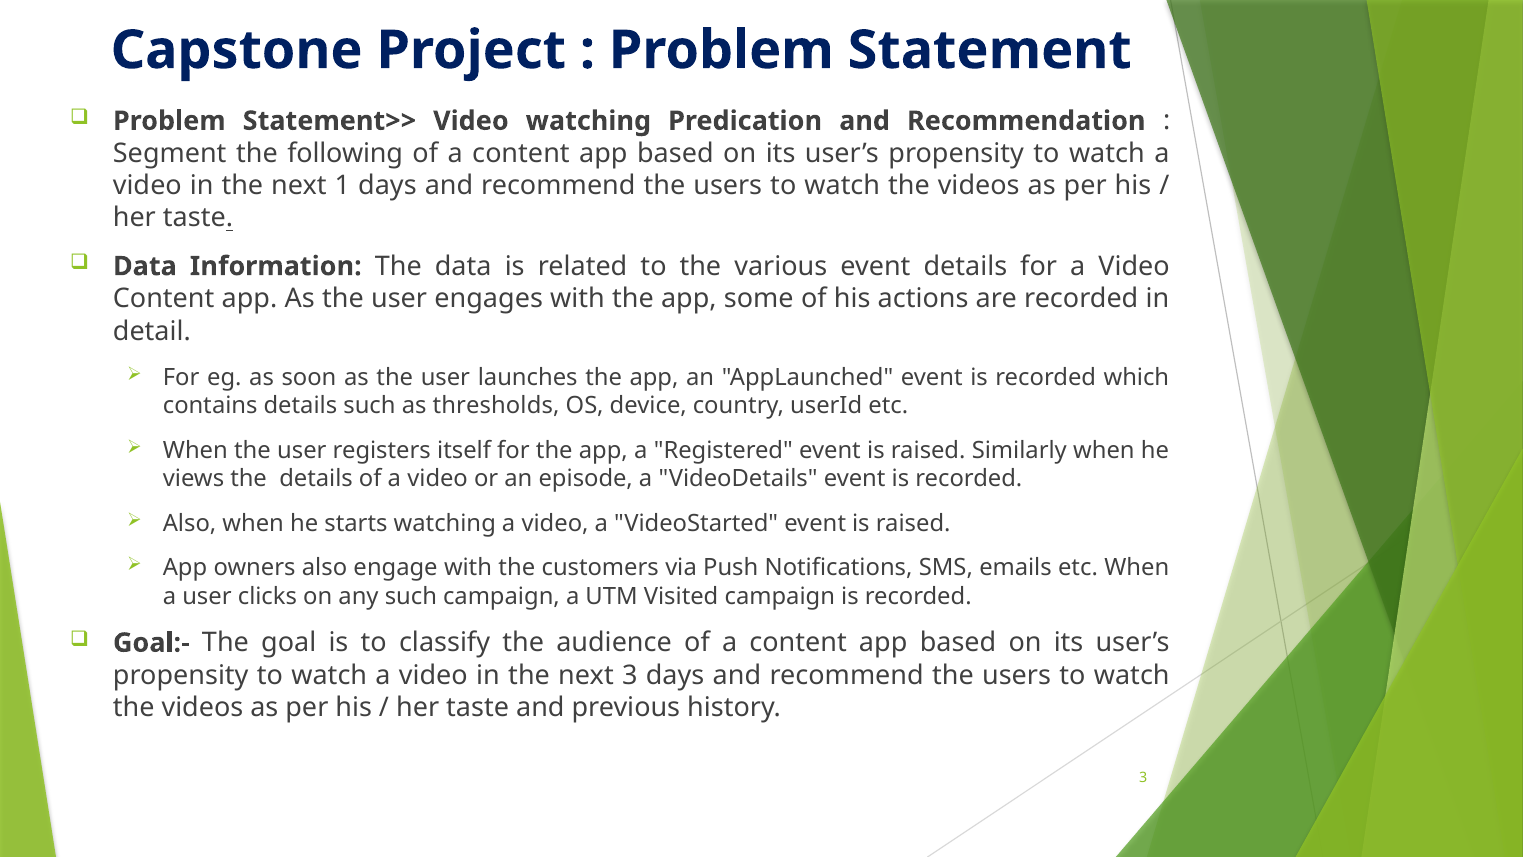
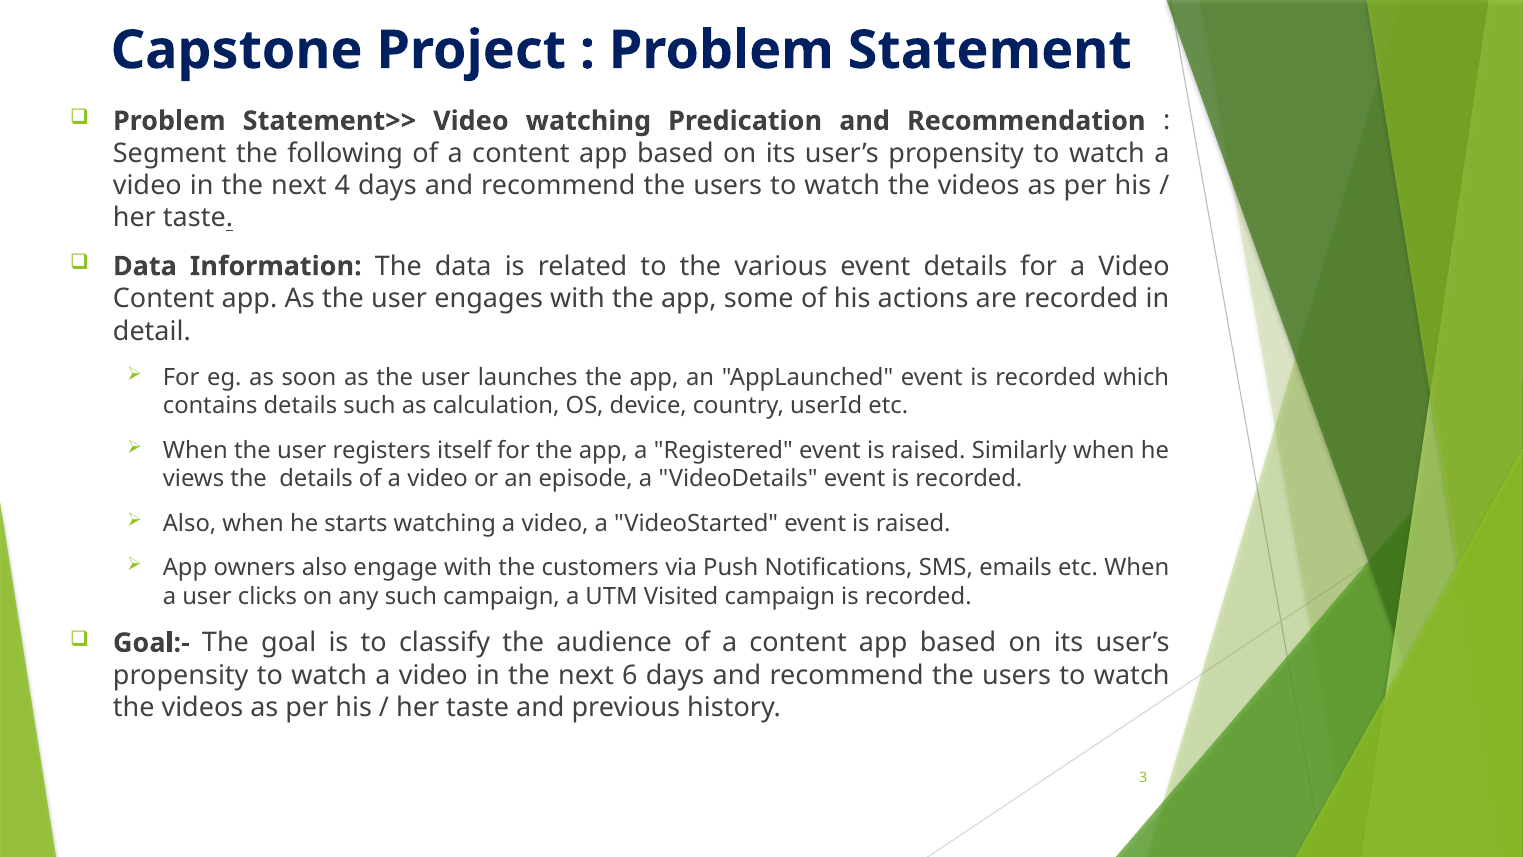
1: 1 -> 4
thresholds: thresholds -> calculation
next 3: 3 -> 6
